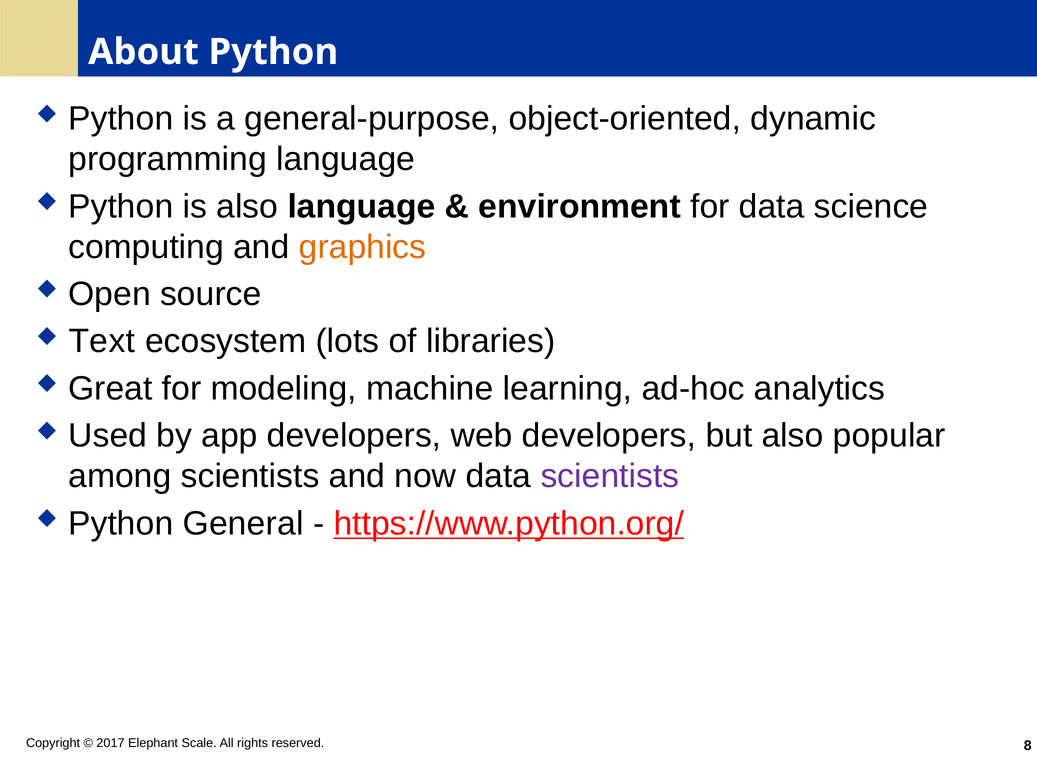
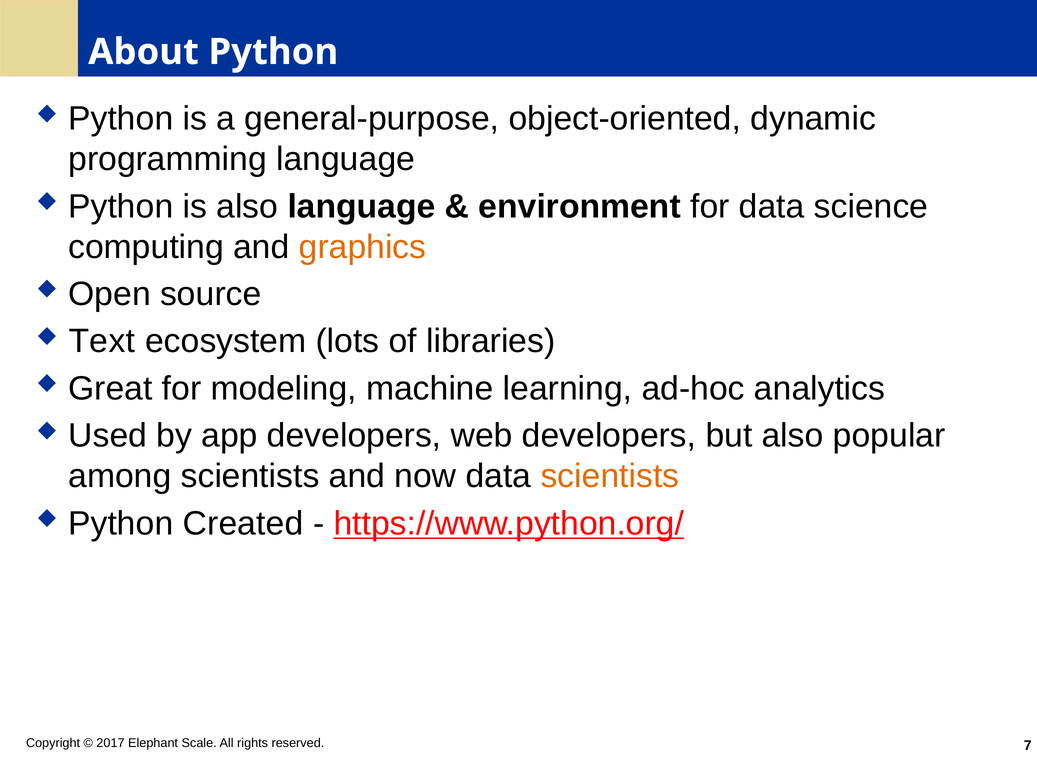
scientists at (610, 476) colour: purple -> orange
General: General -> Created
8: 8 -> 7
